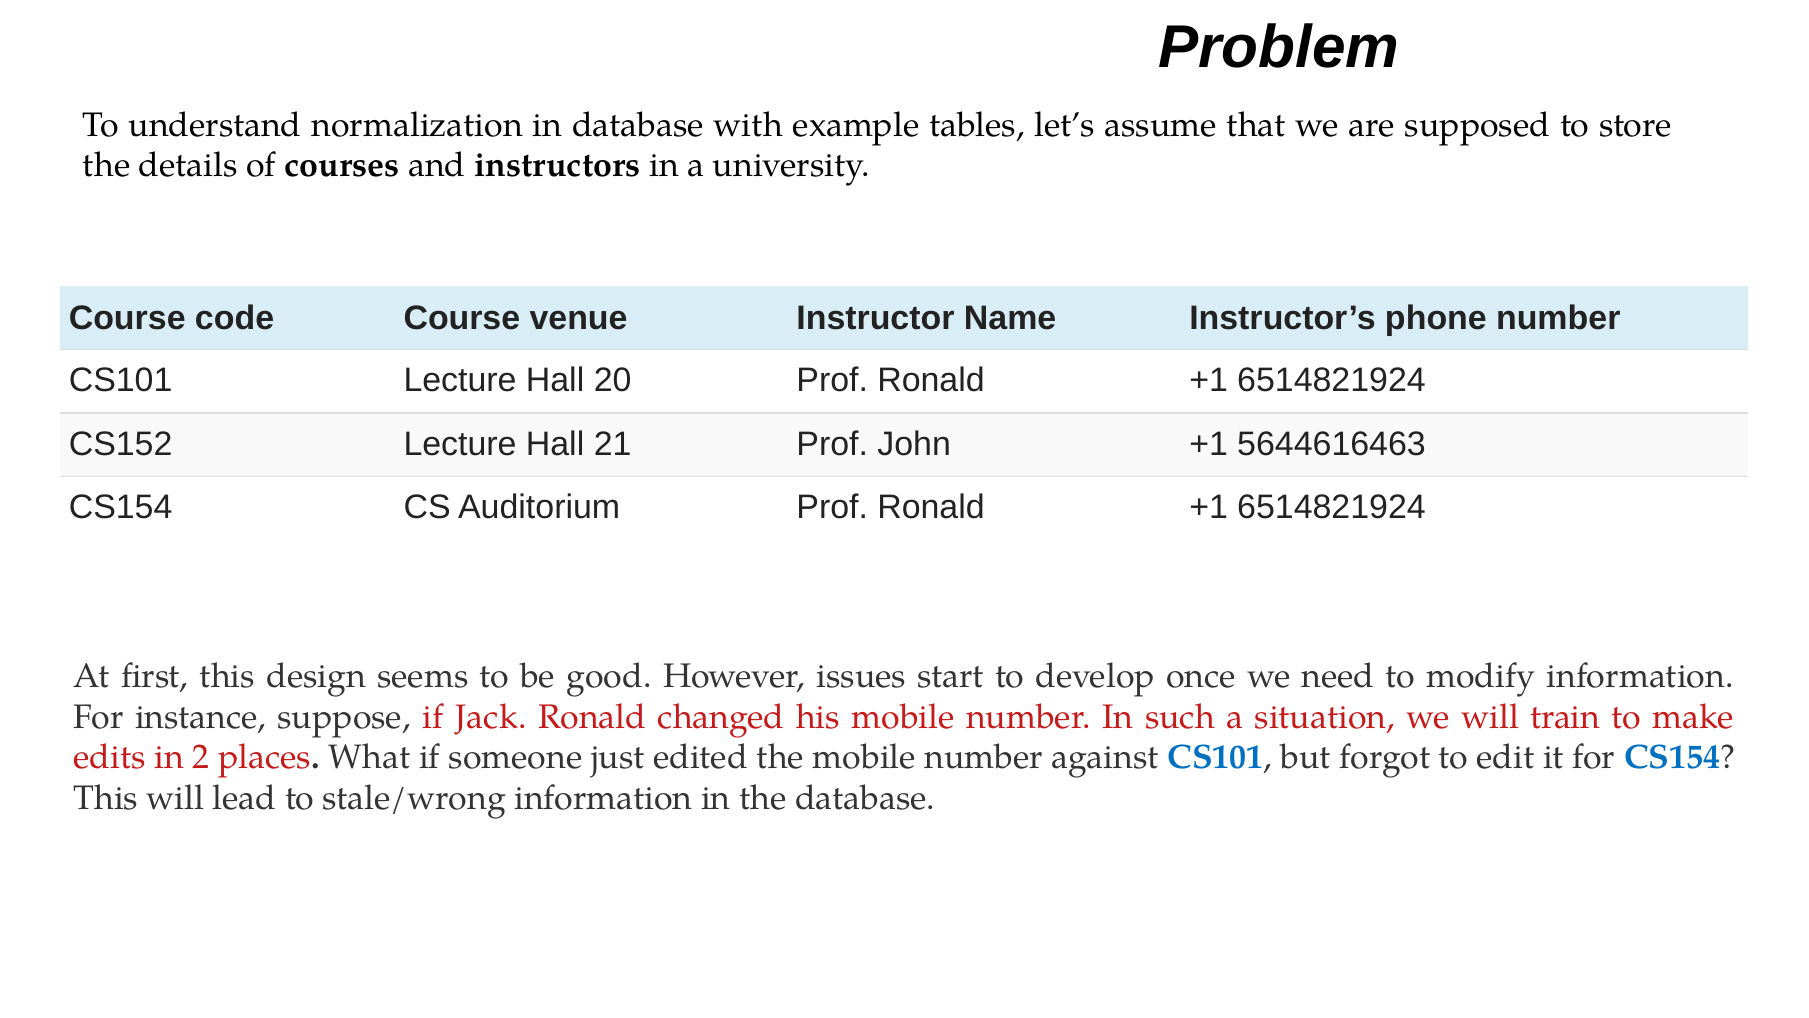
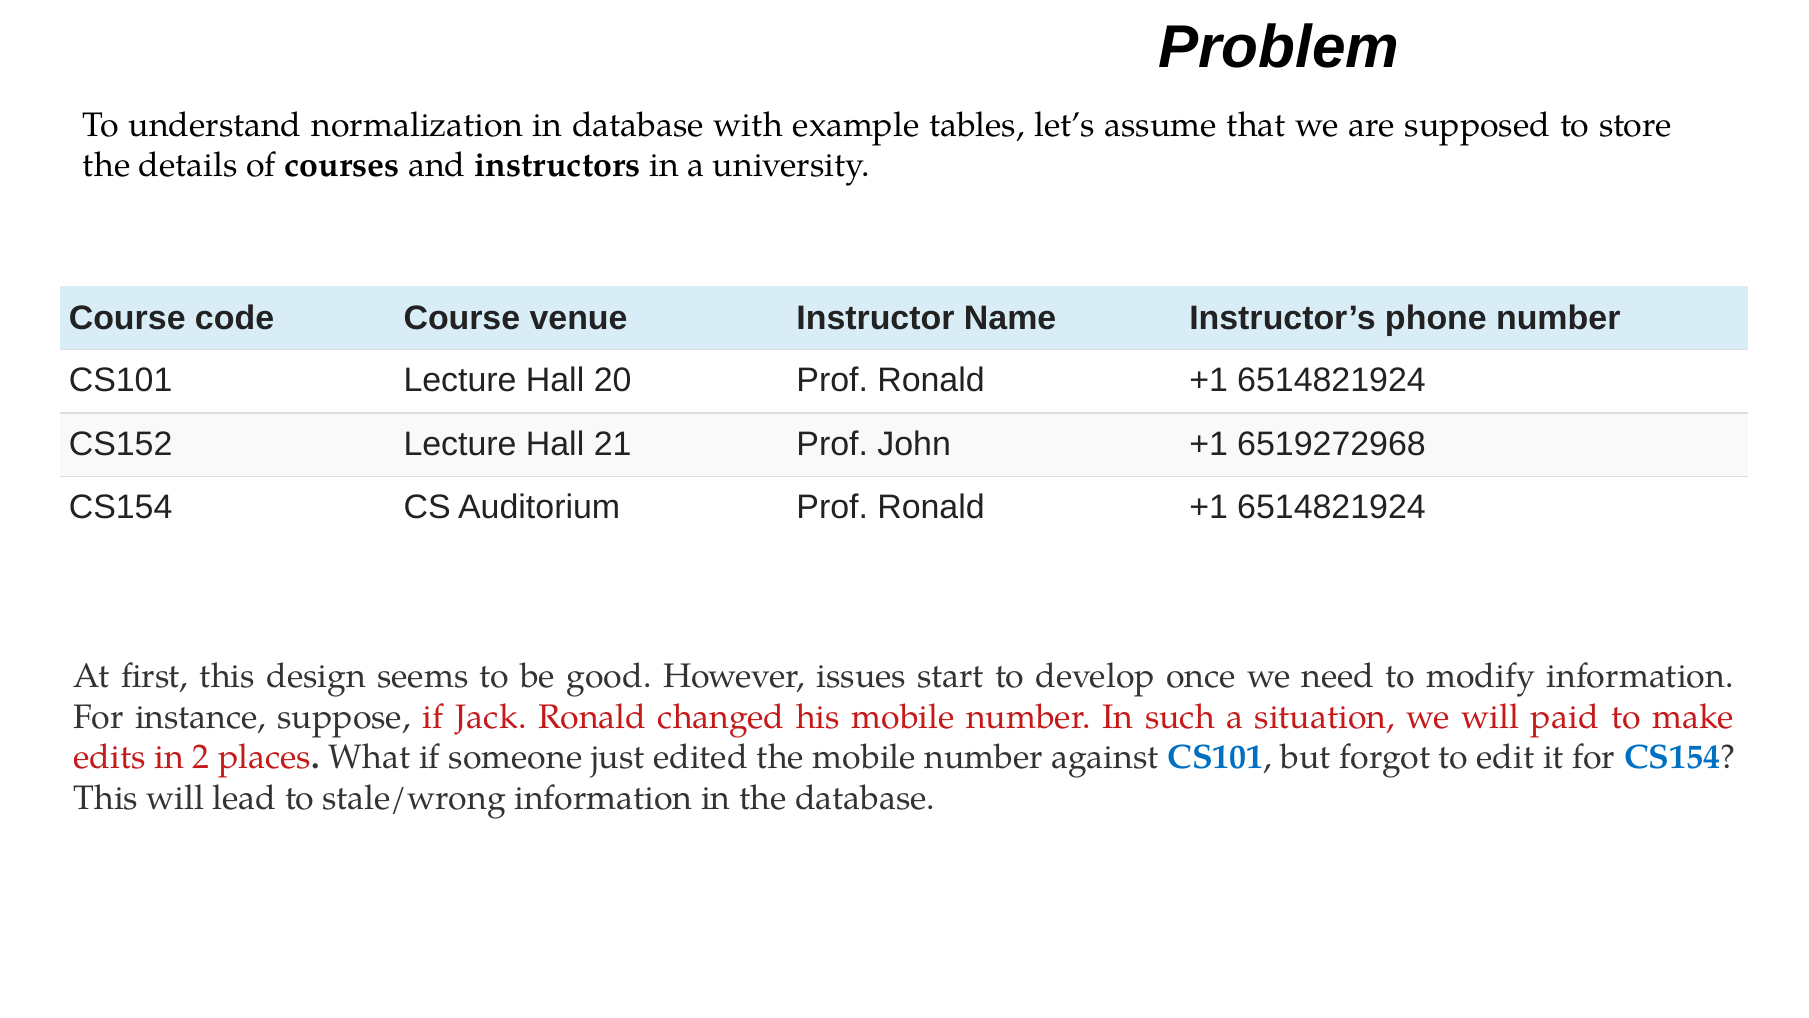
5644616463: 5644616463 -> 6519272968
train: train -> paid
